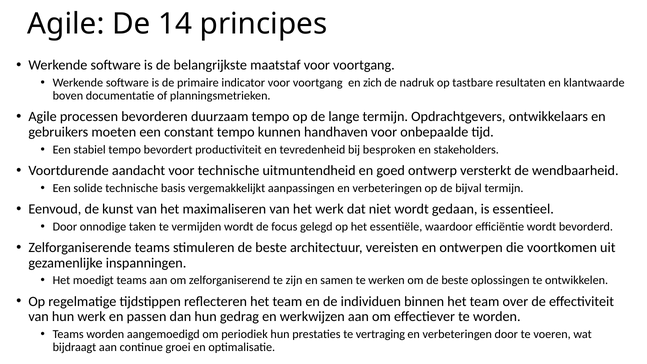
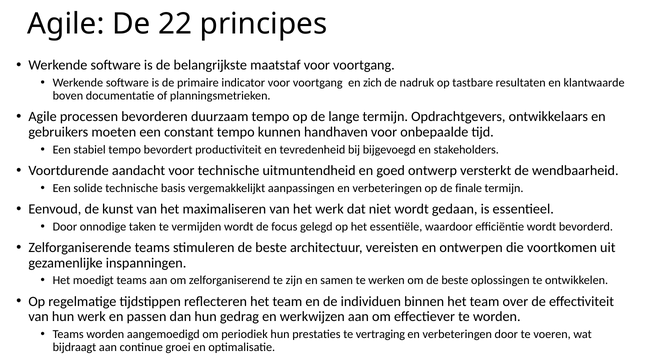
14: 14 -> 22
besproken: besproken -> bijgevoegd
bijval: bijval -> finale
